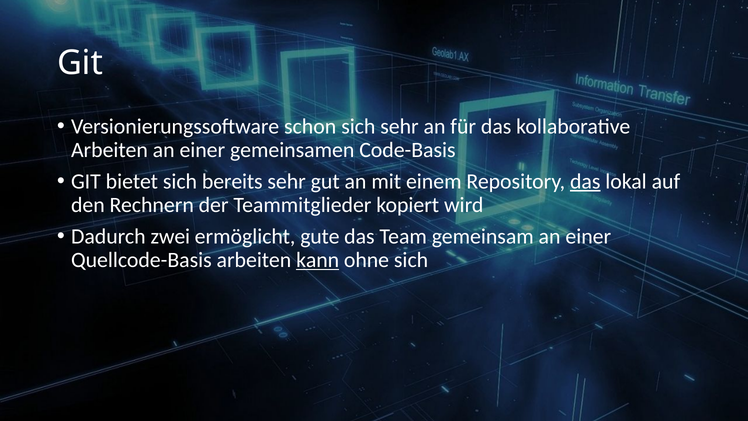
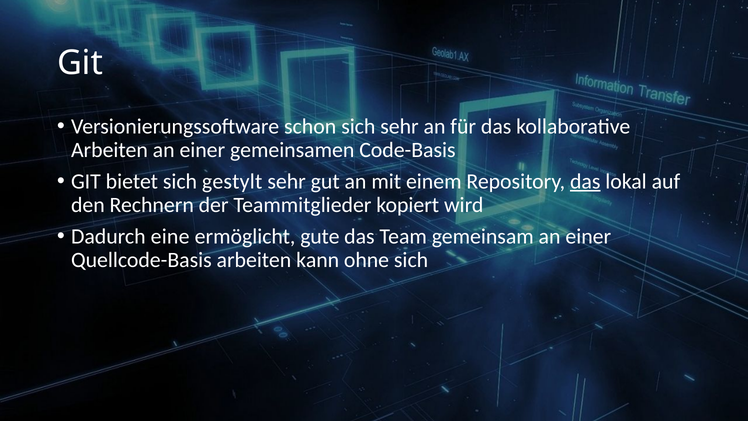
bereits: bereits -> gestylt
zwei: zwei -> eine
kann underline: present -> none
